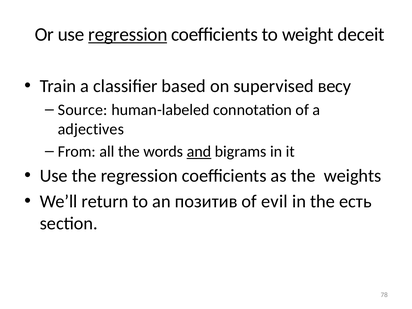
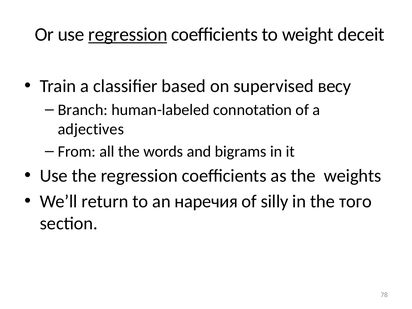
Source: Source -> Branch
and underline: present -> none
позитив: позитив -> наречия
evil: evil -> silly
есть: есть -> того
